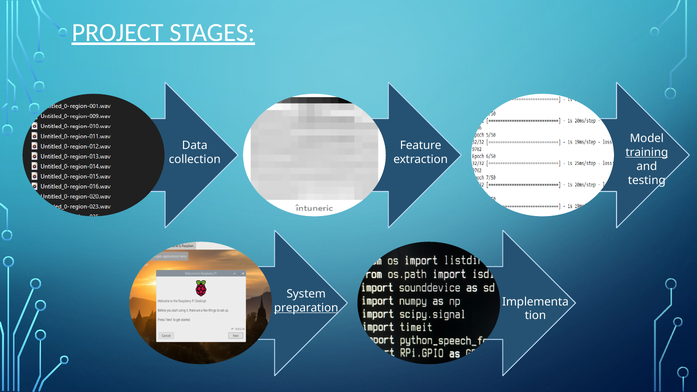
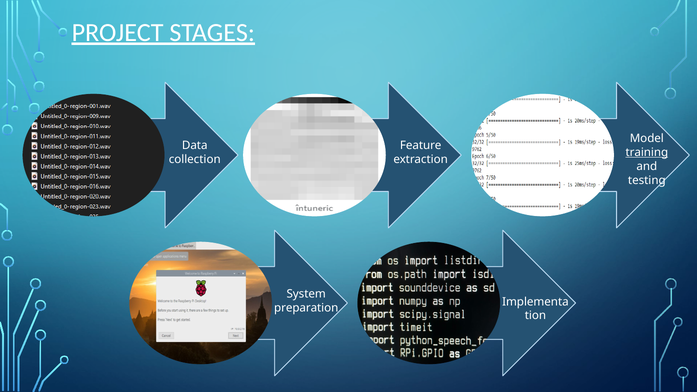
preparation underline: present -> none
